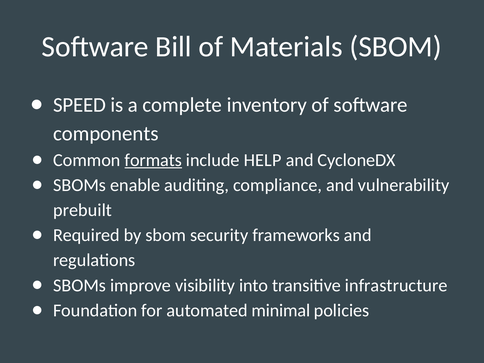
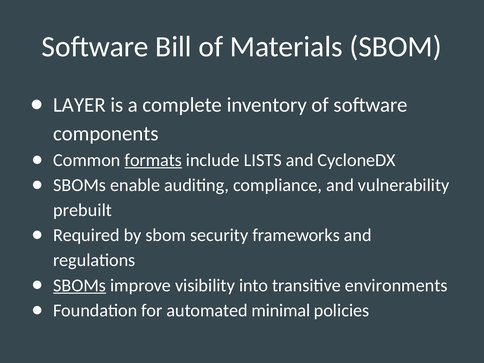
SPEED: SPEED -> LAYER
HELP: HELP -> LISTS
SBOMs at (80, 285) underline: none -> present
infrastructure: infrastructure -> environments
